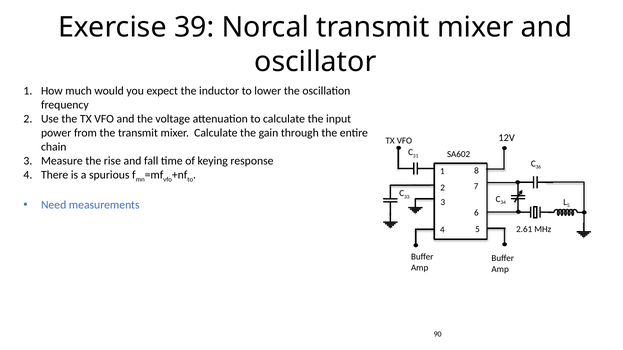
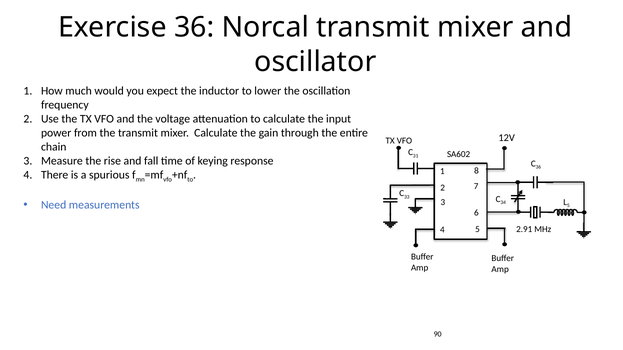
Exercise 39: 39 -> 36
2.61: 2.61 -> 2.91
